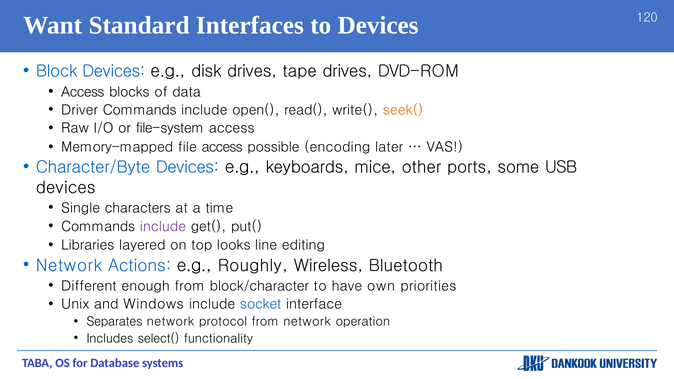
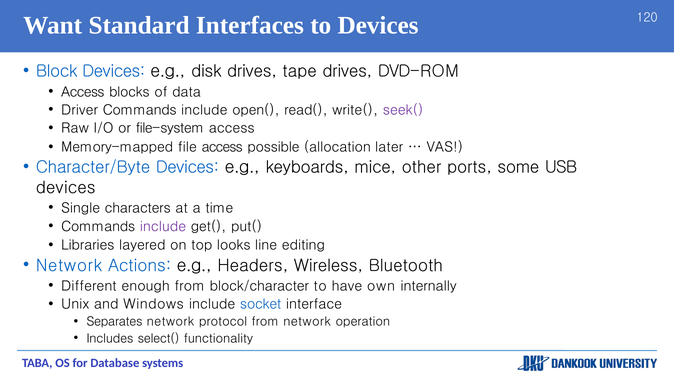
seek( colour: orange -> purple
encoding: encoding -> allocation
Roughly: Roughly -> Headers
priorities: priorities -> internally
